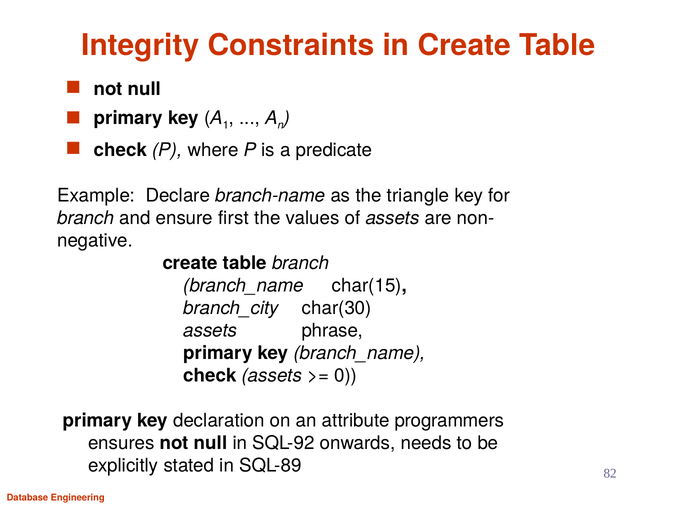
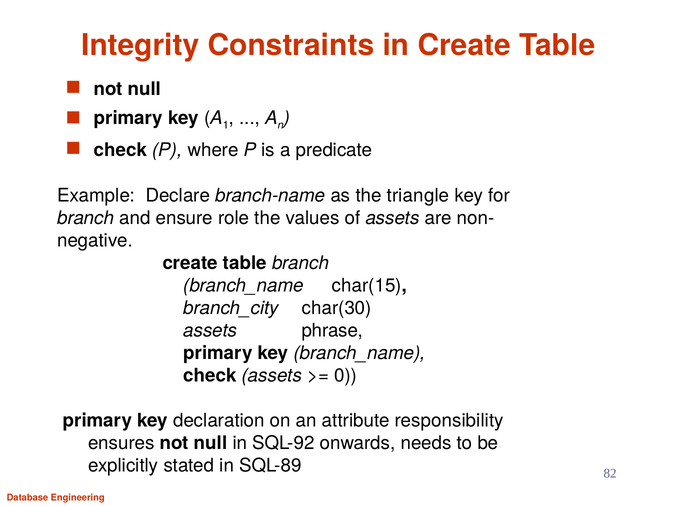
first: first -> role
programmers: programmers -> responsibility
